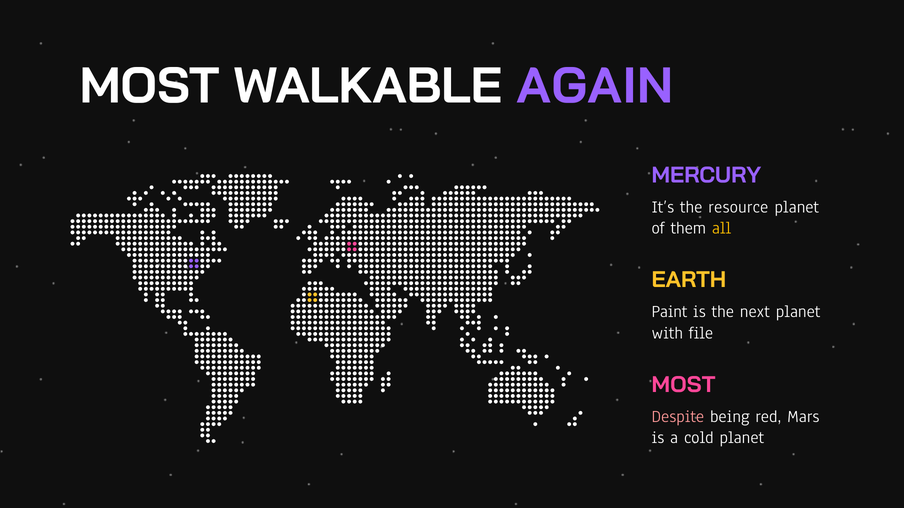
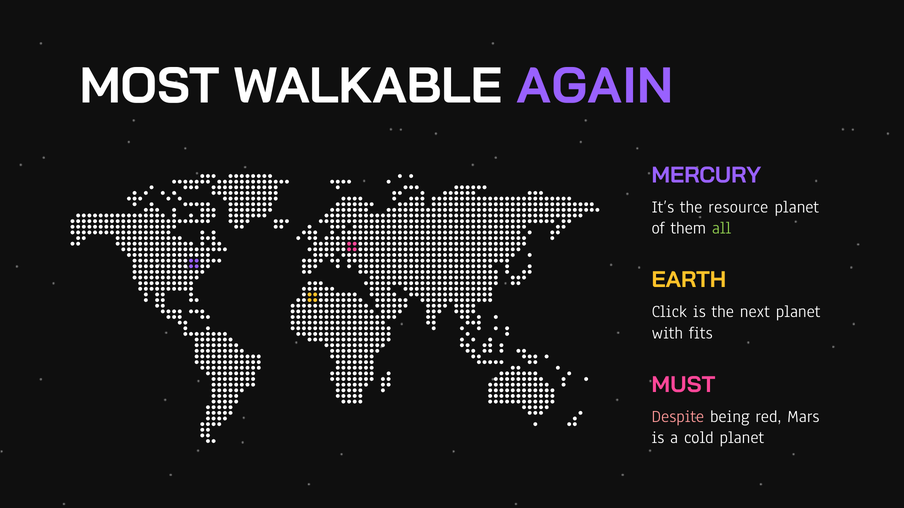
all colour: yellow -> light green
Paint: Paint -> Click
file: file -> fits
MOST at (684, 385): MOST -> MUST
